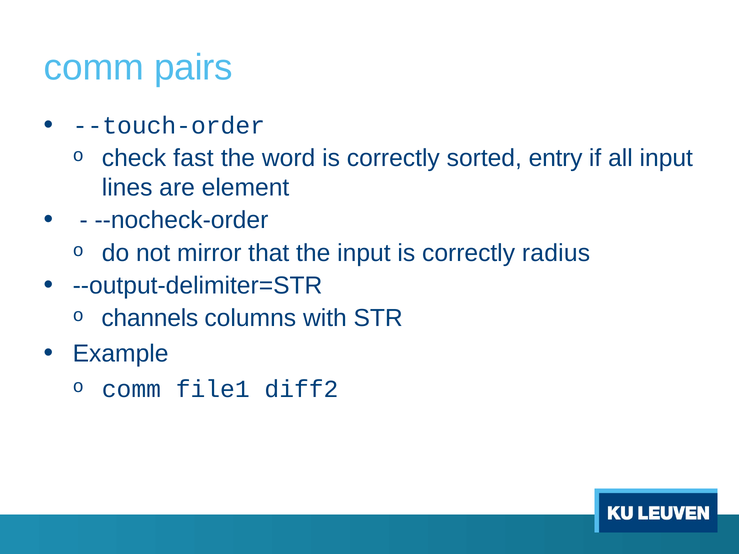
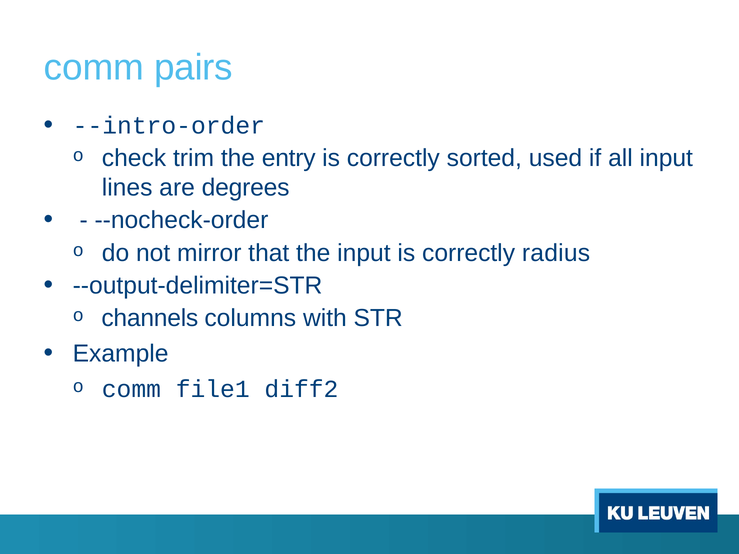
--touch-order: --touch-order -> --intro-order
fast: fast -> trim
word: word -> entry
entry: entry -> used
element: element -> degrees
